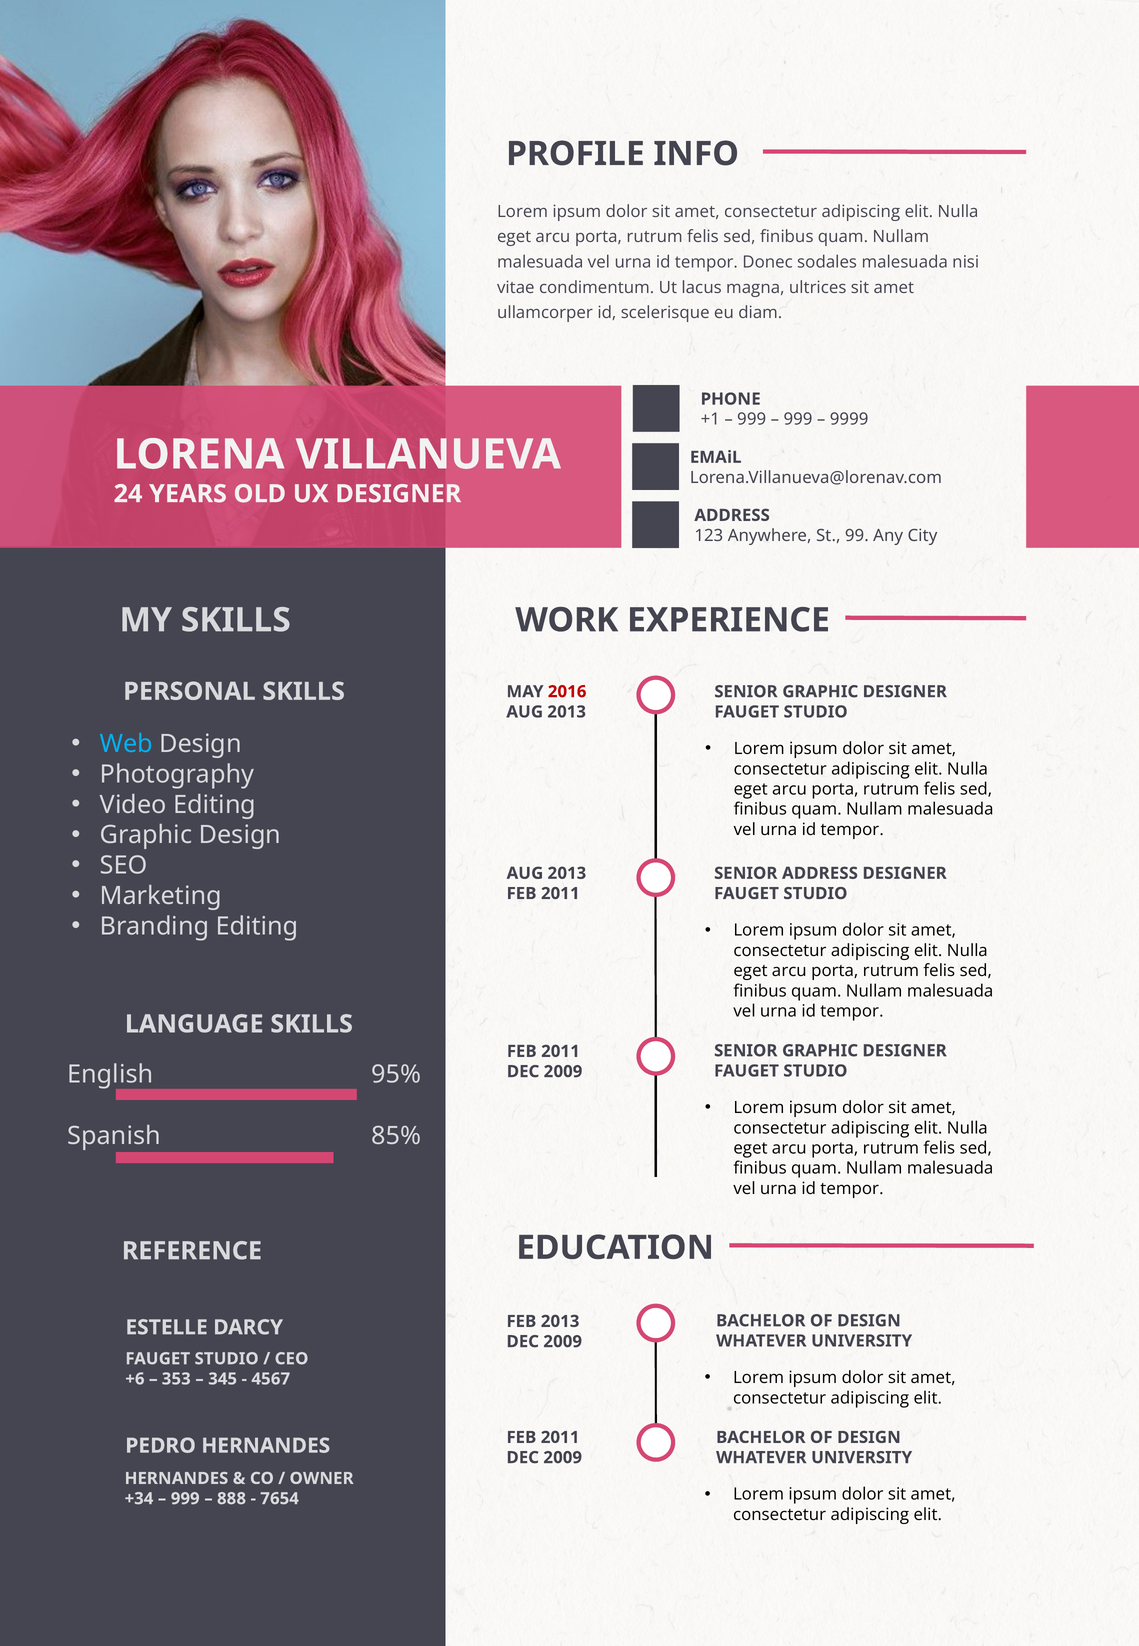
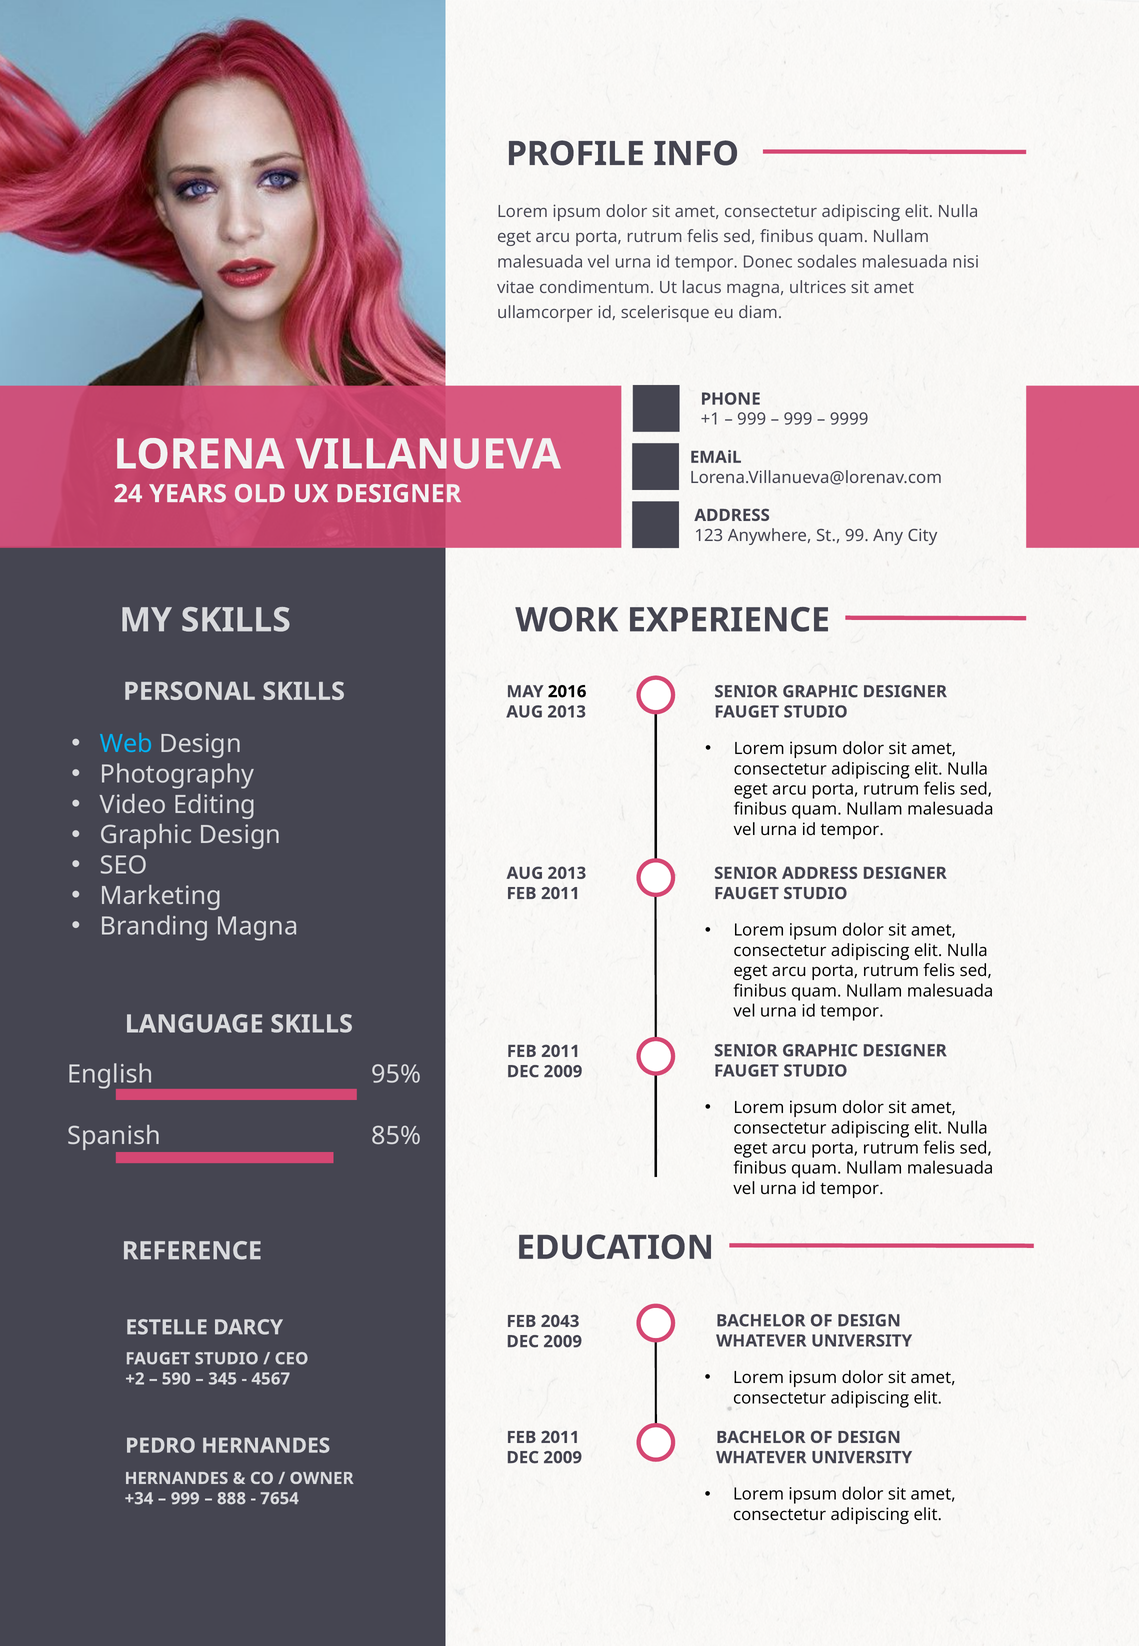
2016 colour: red -> black
Branding Editing: Editing -> Magna
FEB 2013: 2013 -> 2043
+6: +6 -> +2
353: 353 -> 590
